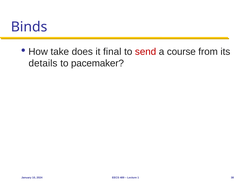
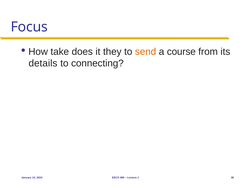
Binds: Binds -> Focus
final: final -> they
send colour: red -> orange
pacemaker: pacemaker -> connecting
